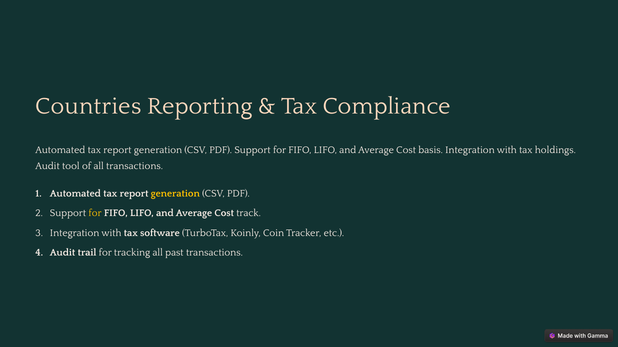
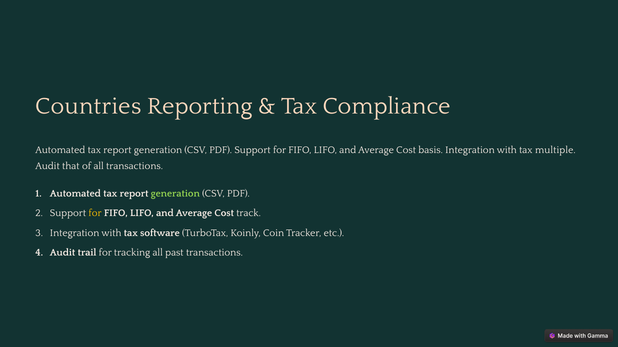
holdings: holdings -> multiple
tool: tool -> that
generation at (175, 194) colour: yellow -> light green
